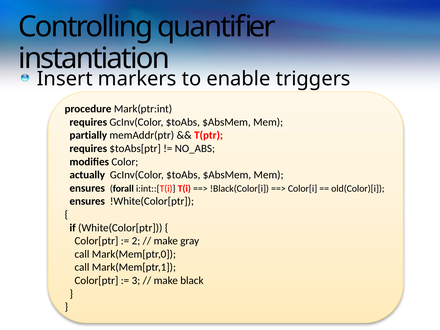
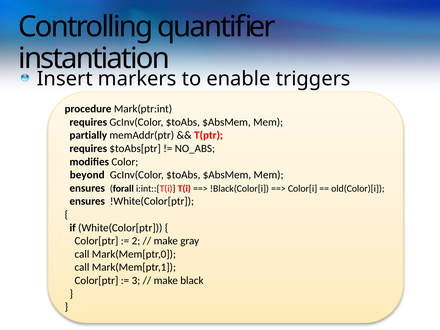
actually: actually -> beyond
